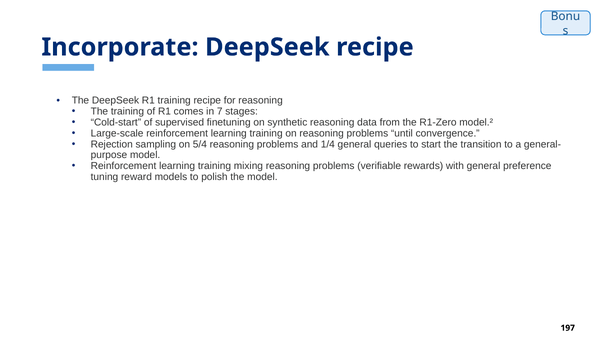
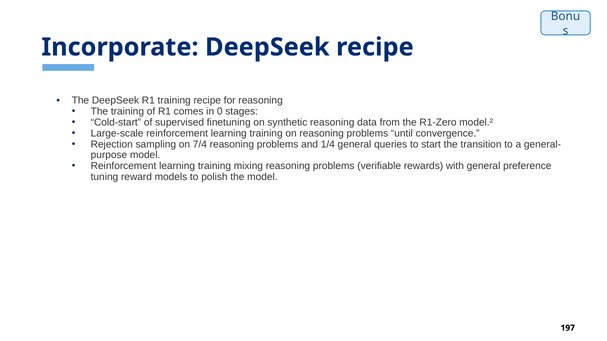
7: 7 -> 0
5/4: 5/4 -> 7/4
